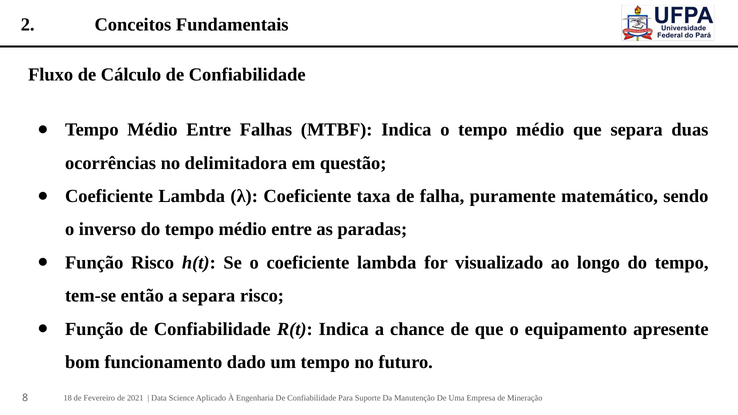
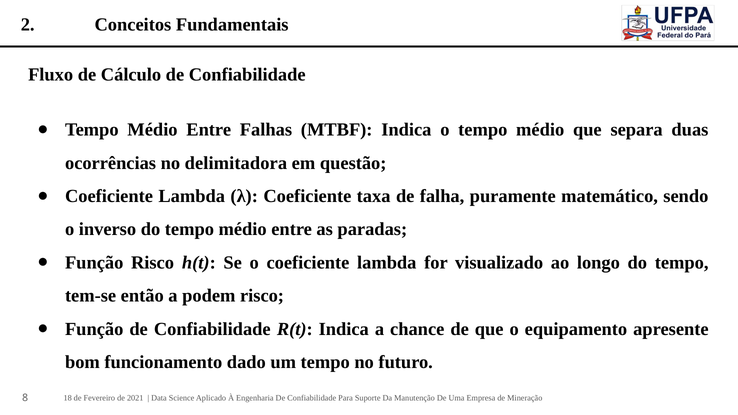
a separa: separa -> podem
